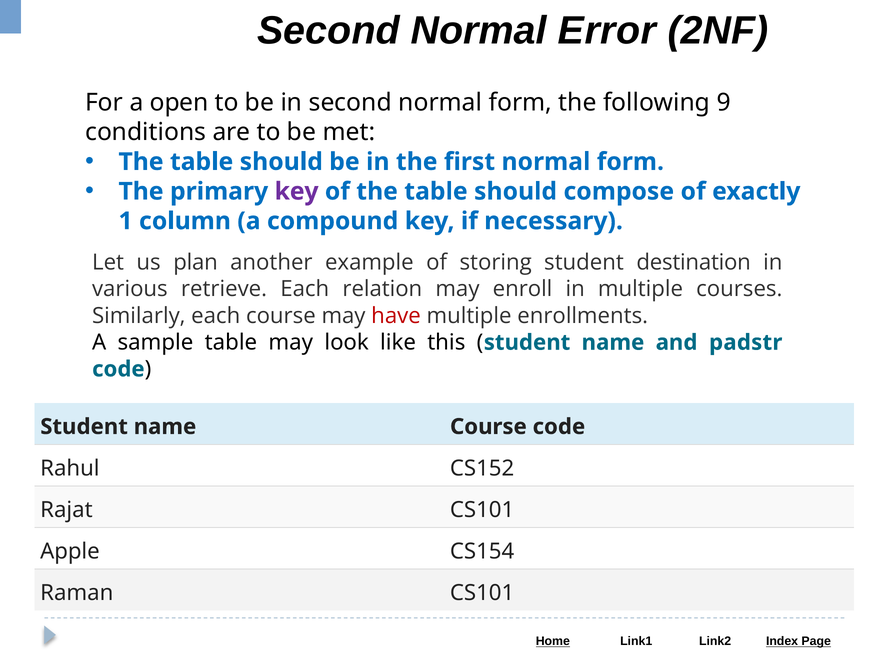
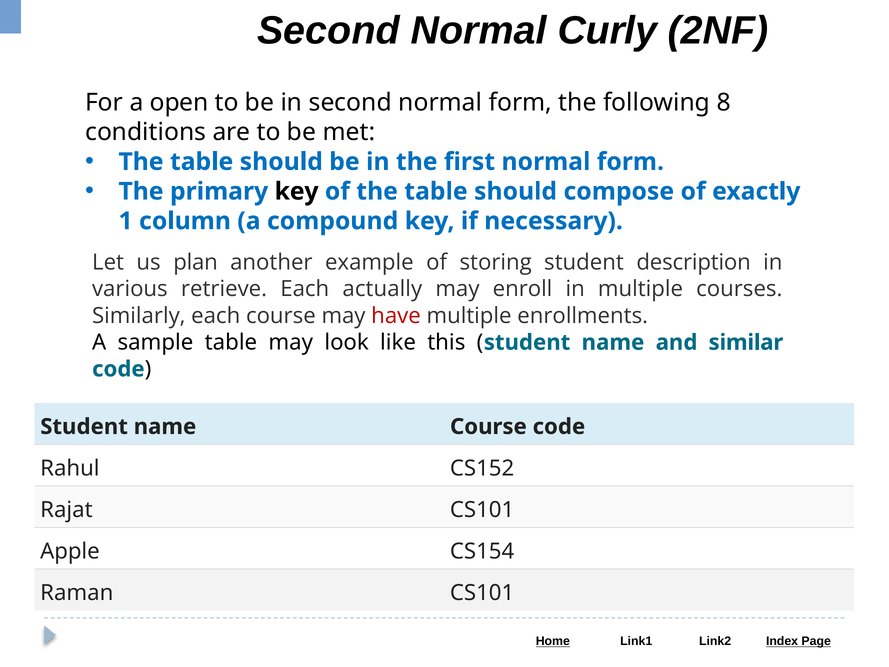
Error: Error -> Curly
9: 9 -> 8
key at (297, 191) colour: purple -> black
destination: destination -> description
relation: relation -> actually
padstr: padstr -> similar
